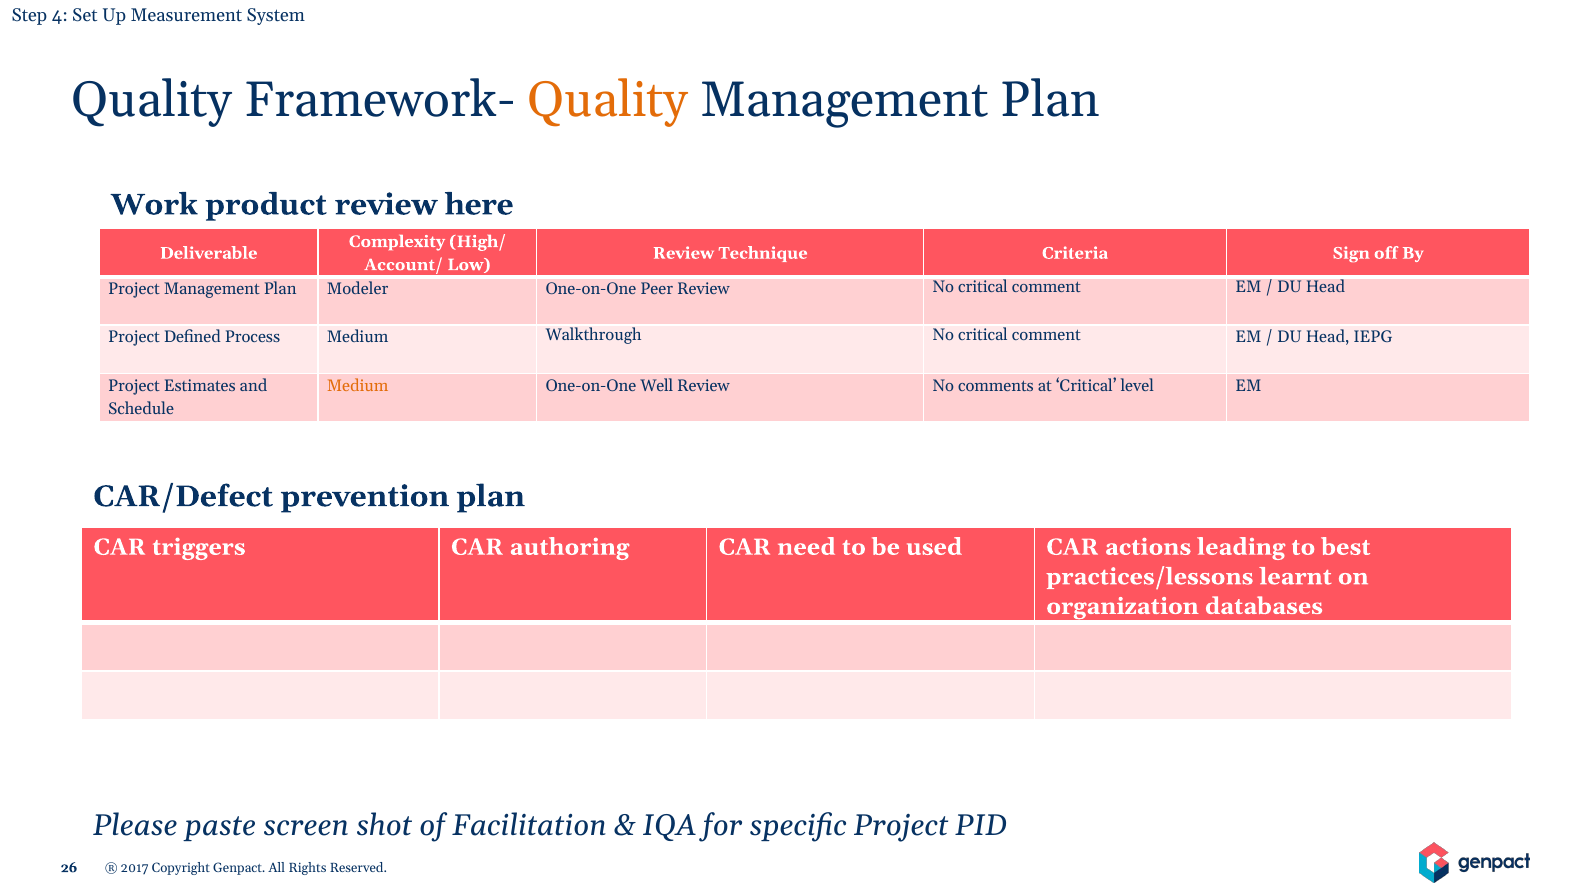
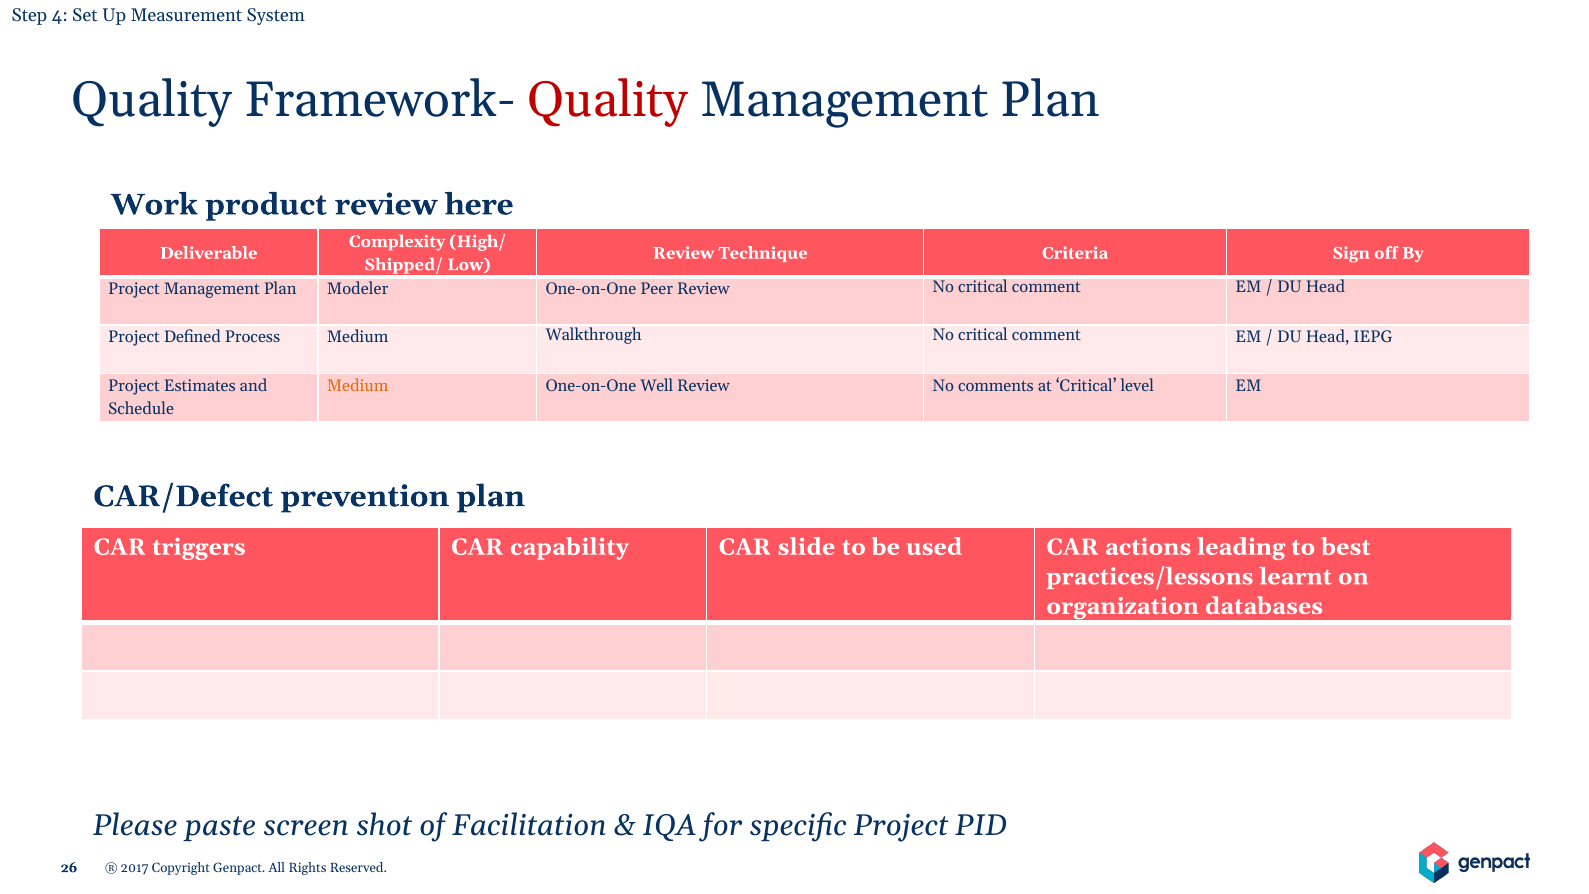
Quality at (608, 100) colour: orange -> red
Account/: Account/ -> Shipped/
authoring: authoring -> capability
need: need -> slide
